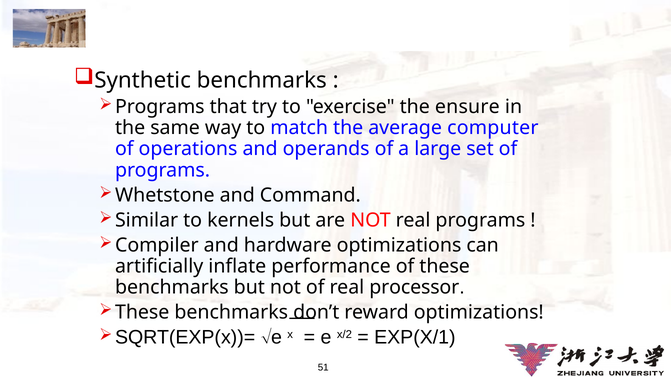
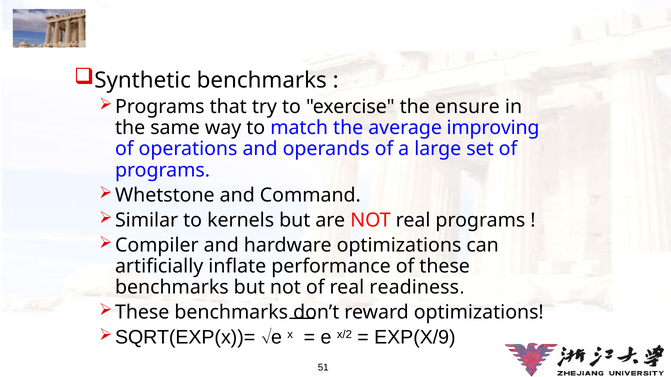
computer: computer -> improving
processor: processor -> readiness
EXP(X/1: EXP(X/1 -> EXP(X/9
